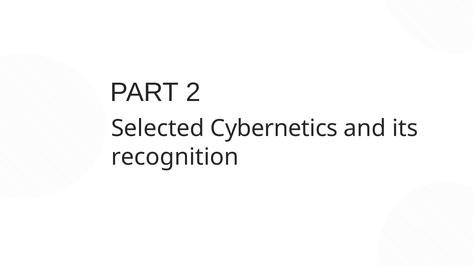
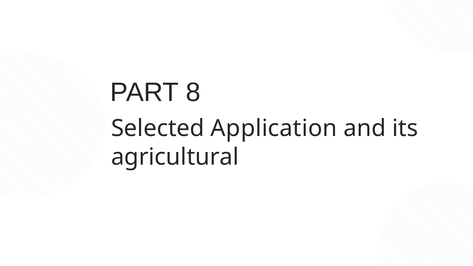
2: 2 -> 8
Cybernetics: Cybernetics -> Application
recognition: recognition -> agricultural
